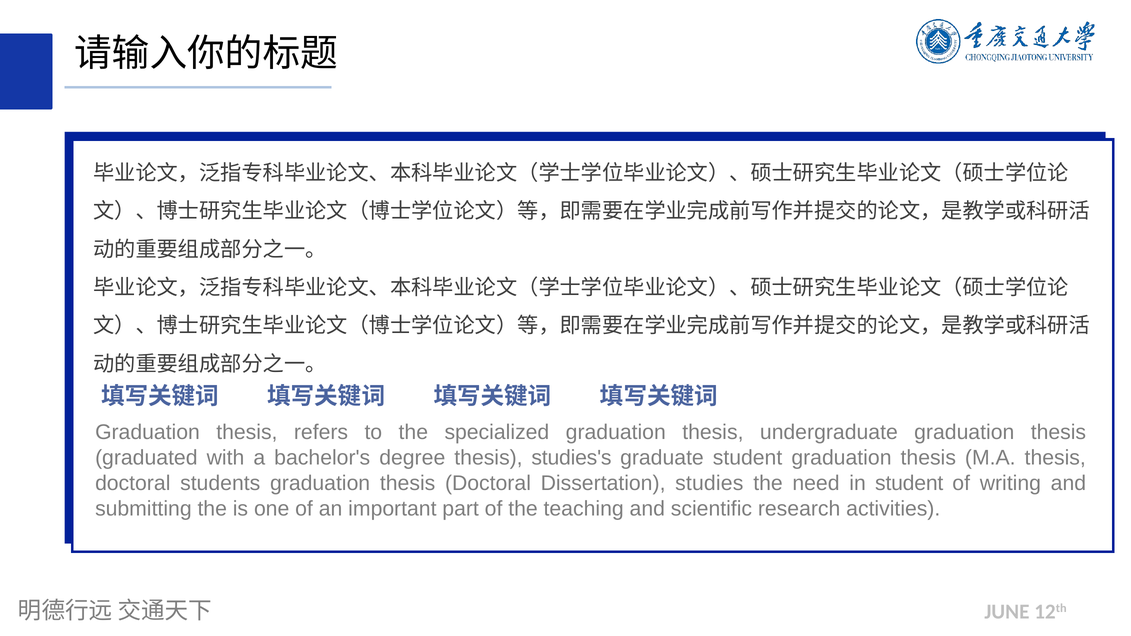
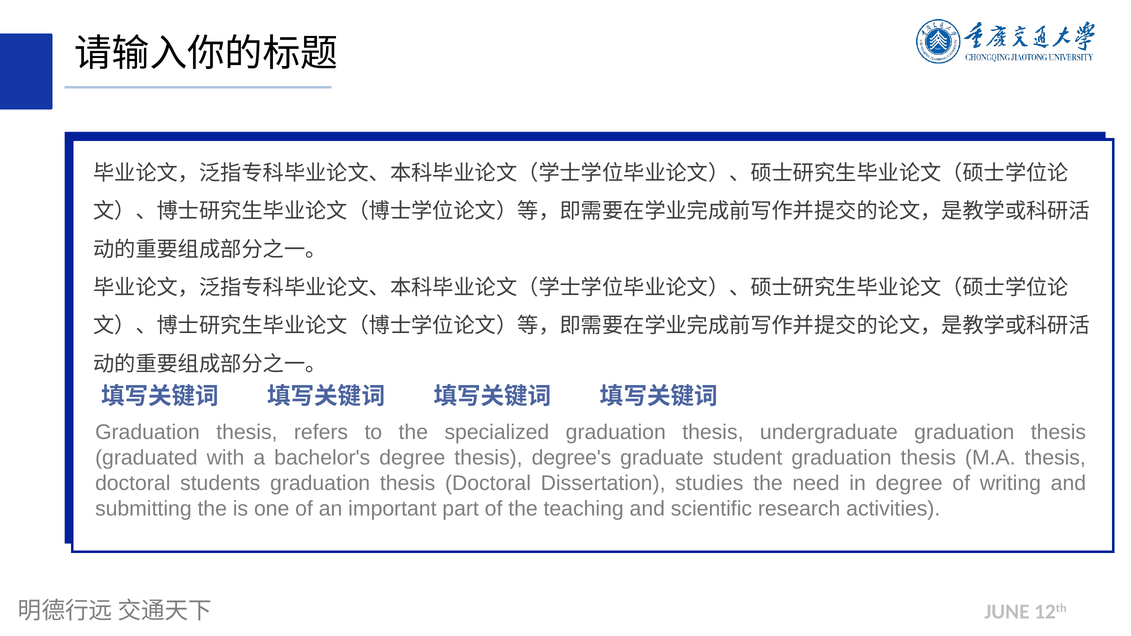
studies's: studies's -> degree's
in student: student -> degree
